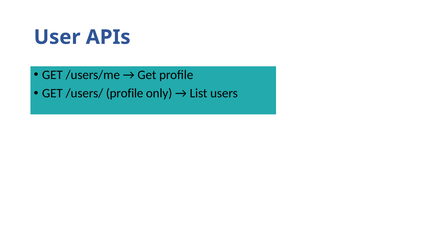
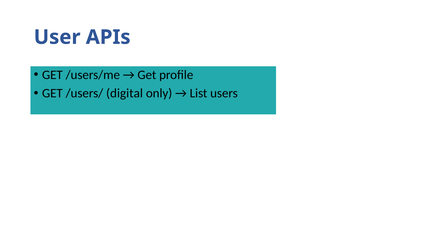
/users/ profile: profile -> digital
